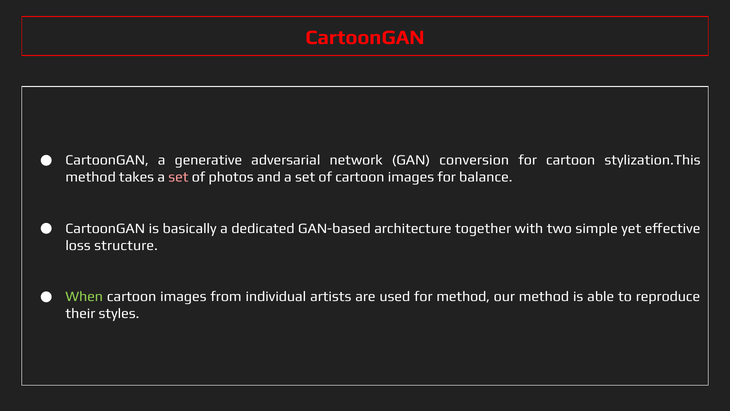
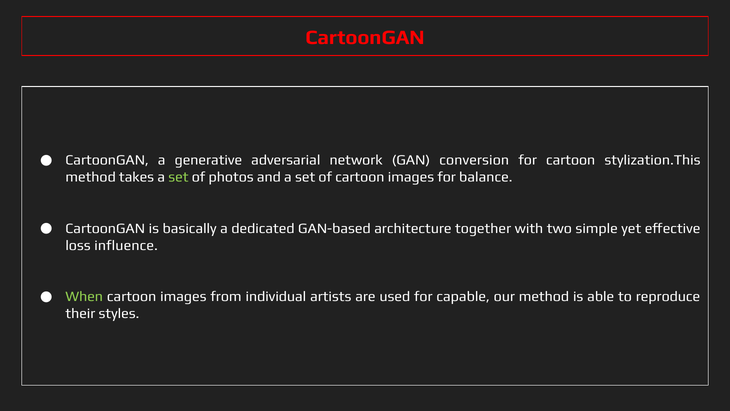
set at (178, 177) colour: pink -> light green
structure: structure -> influence
for method: method -> capable
